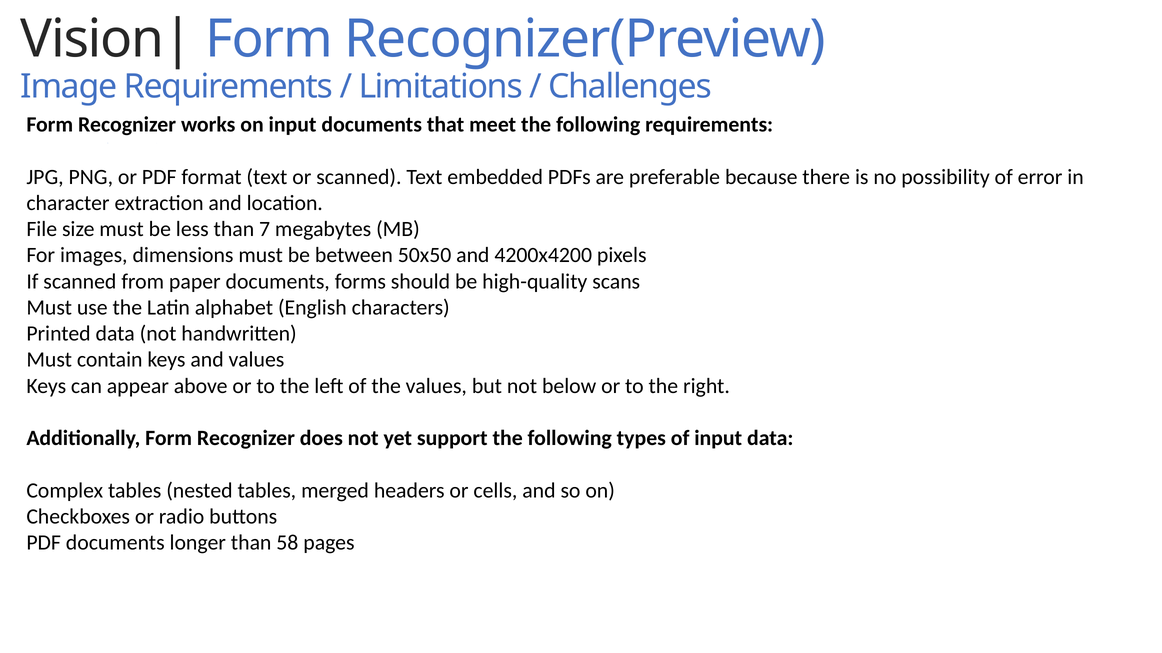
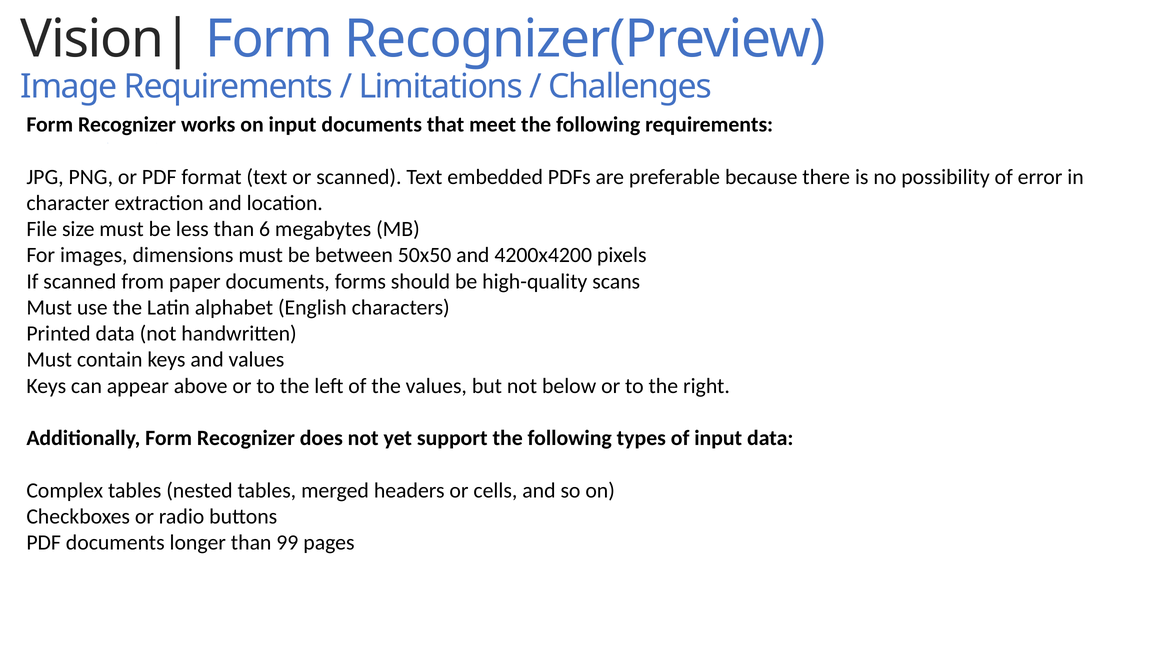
7: 7 -> 6
58: 58 -> 99
